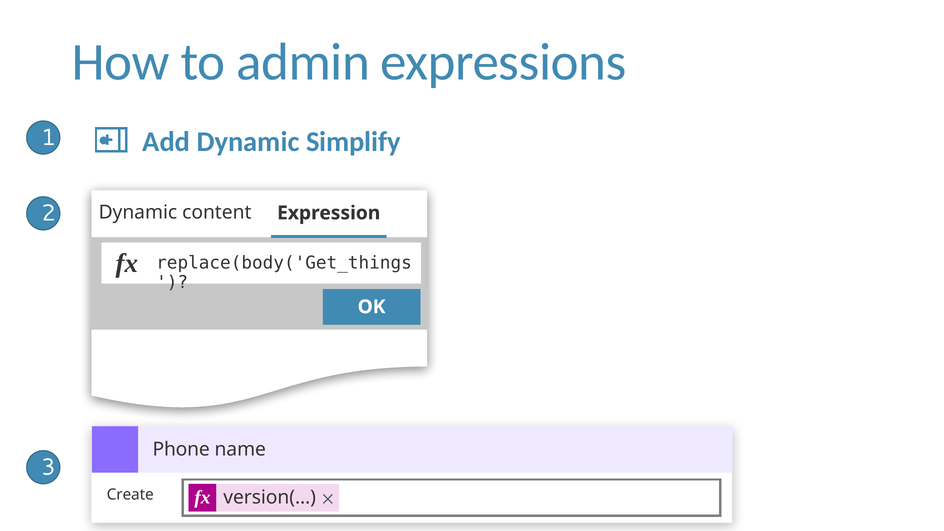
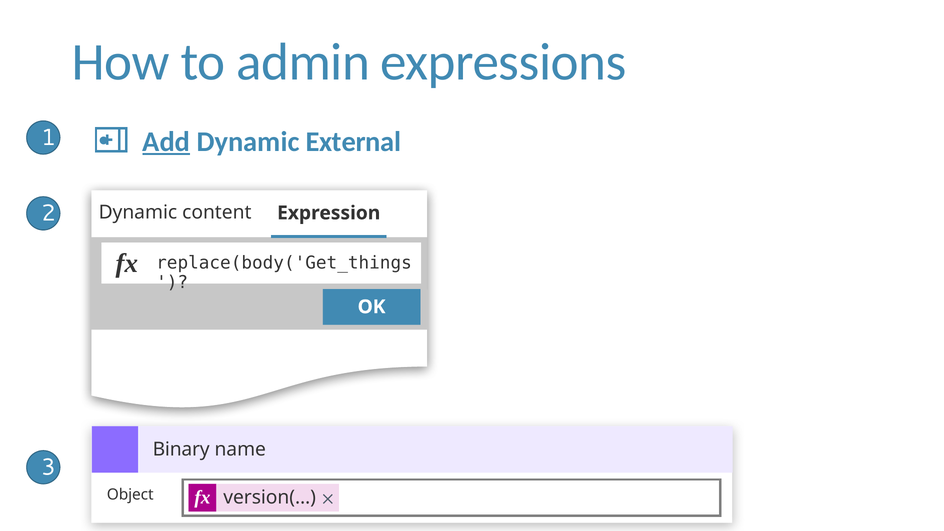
Add underline: none -> present
Simplify: Simplify -> External
Phone: Phone -> Binary
Create: Create -> Object
